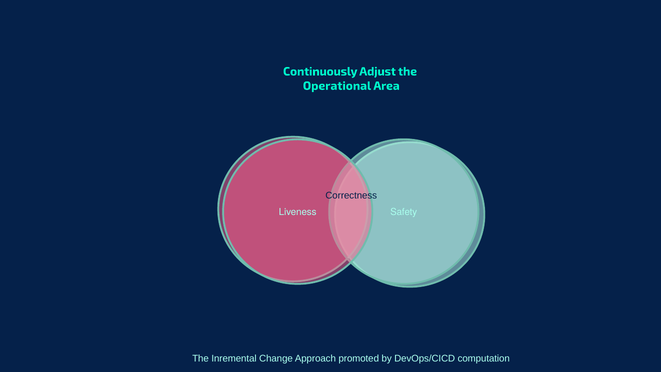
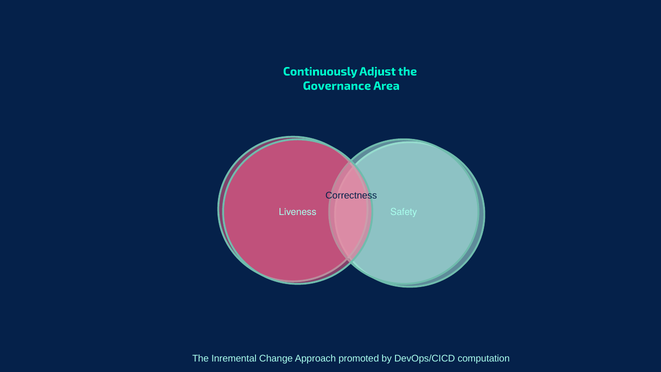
Operational: Operational -> Governance
